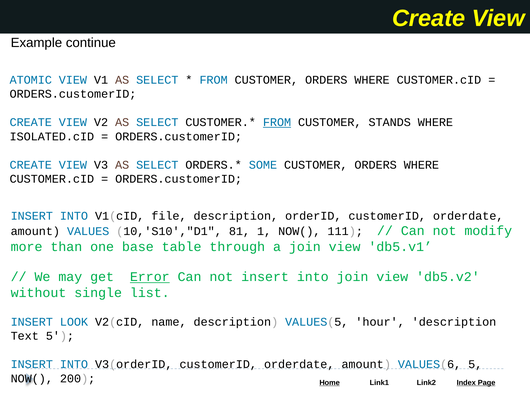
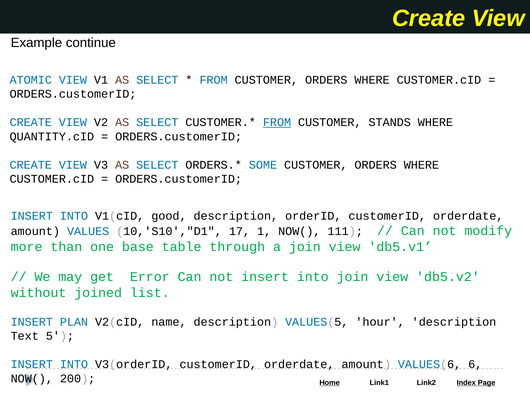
ISOLATED.cID: ISOLATED.cID -> QUANTITY.cID
file: file -> good
81: 81 -> 17
Error underline: present -> none
single: single -> joined
LOOK: LOOK -> PLAN
VALUES(6 5: 5 -> 6
